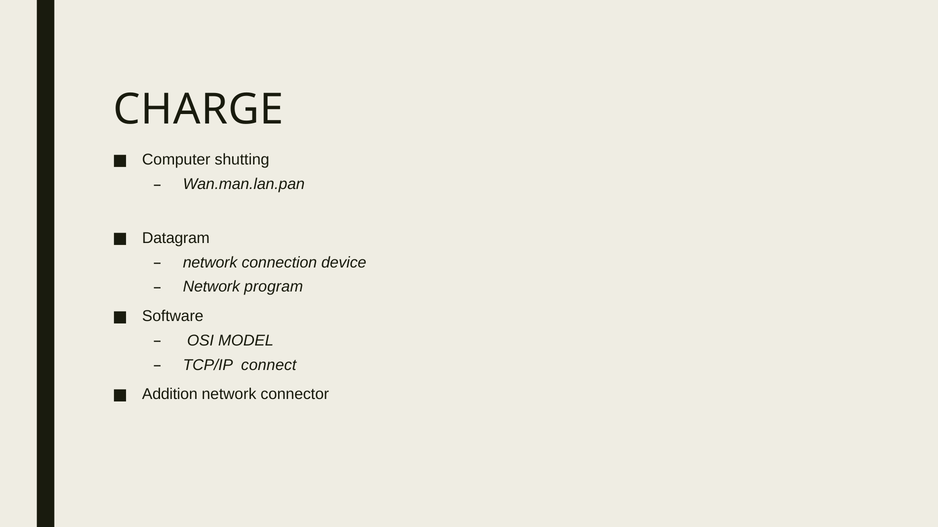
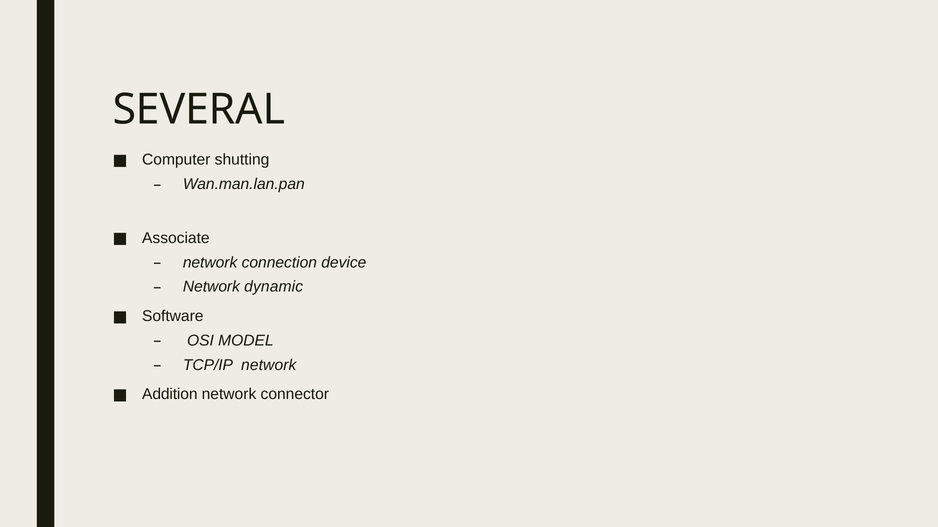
CHARGE: CHARGE -> SEVERAL
Datagram: Datagram -> Associate
program: program -> dynamic
TCP/IP connect: connect -> network
